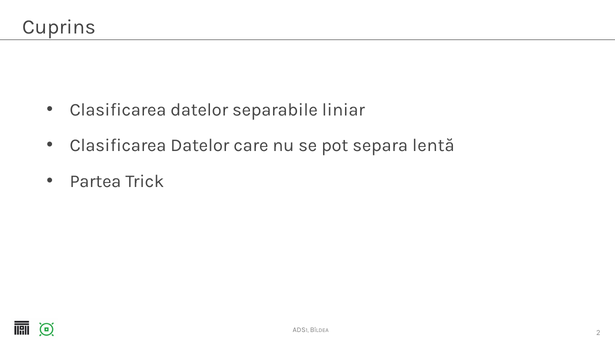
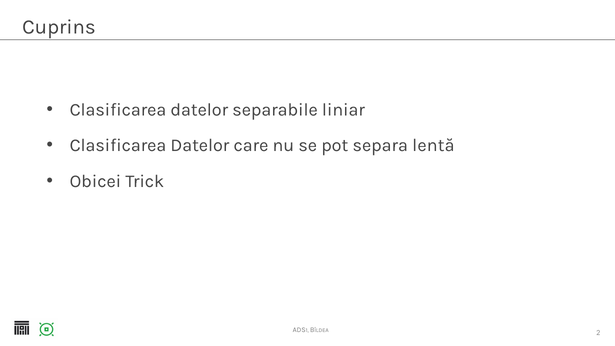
Partea: Partea -> Obicei
